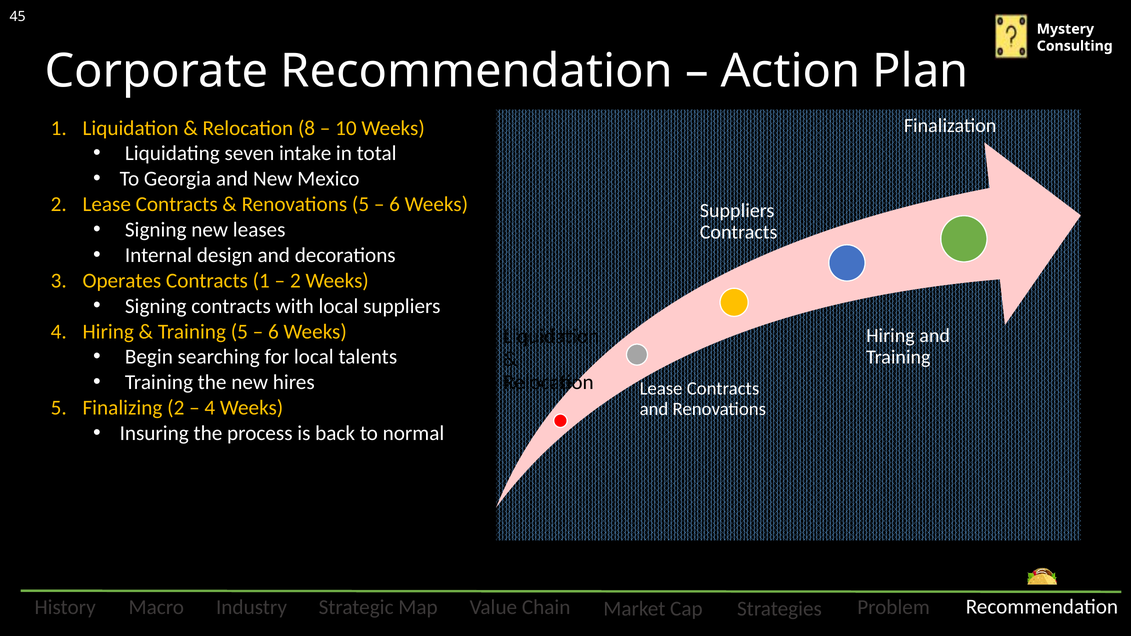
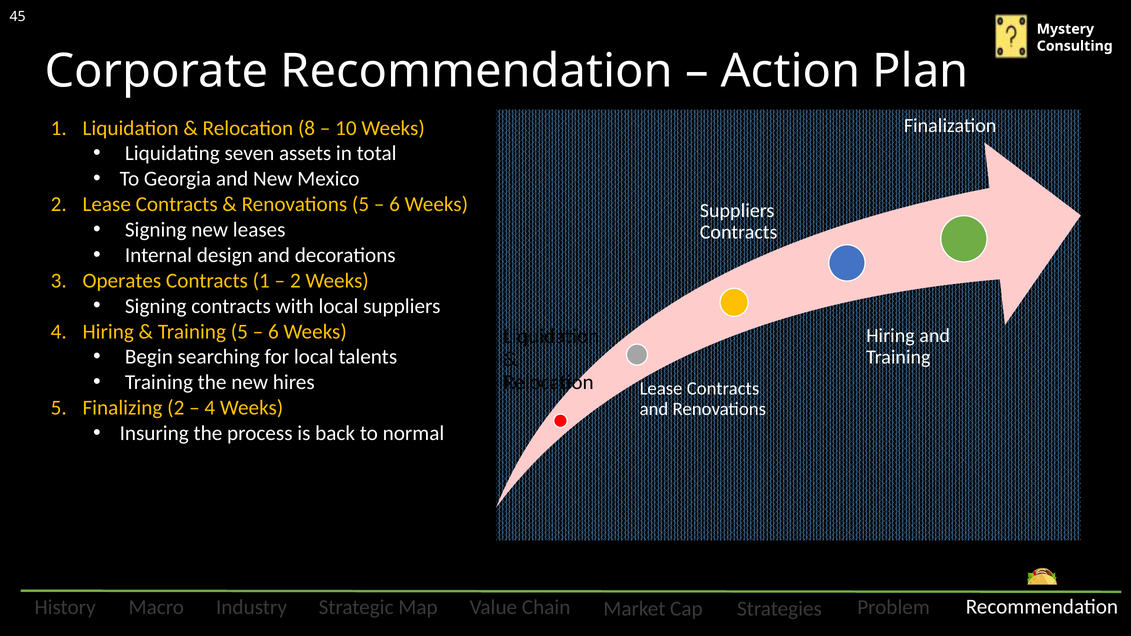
intake: intake -> assets
